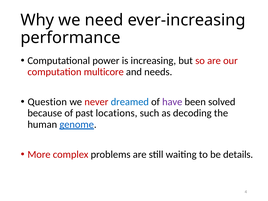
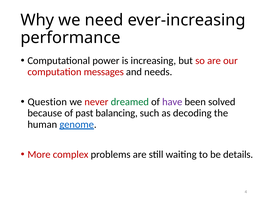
multicore: multicore -> messages
dreamed colour: blue -> green
locations: locations -> balancing
